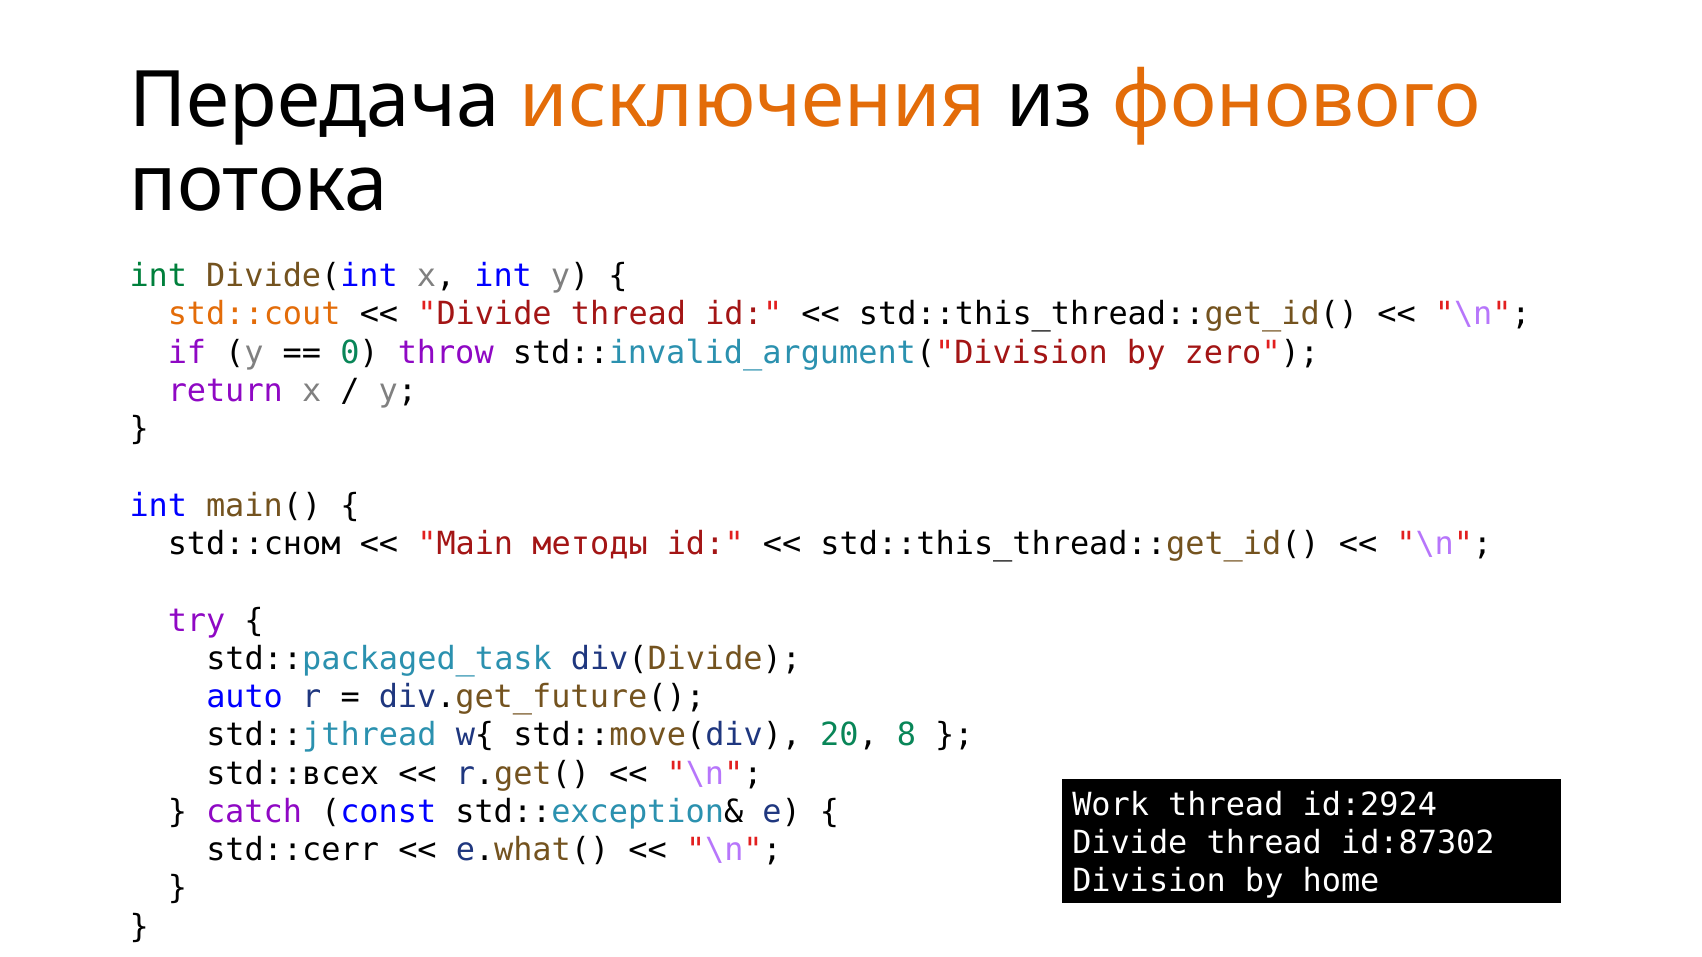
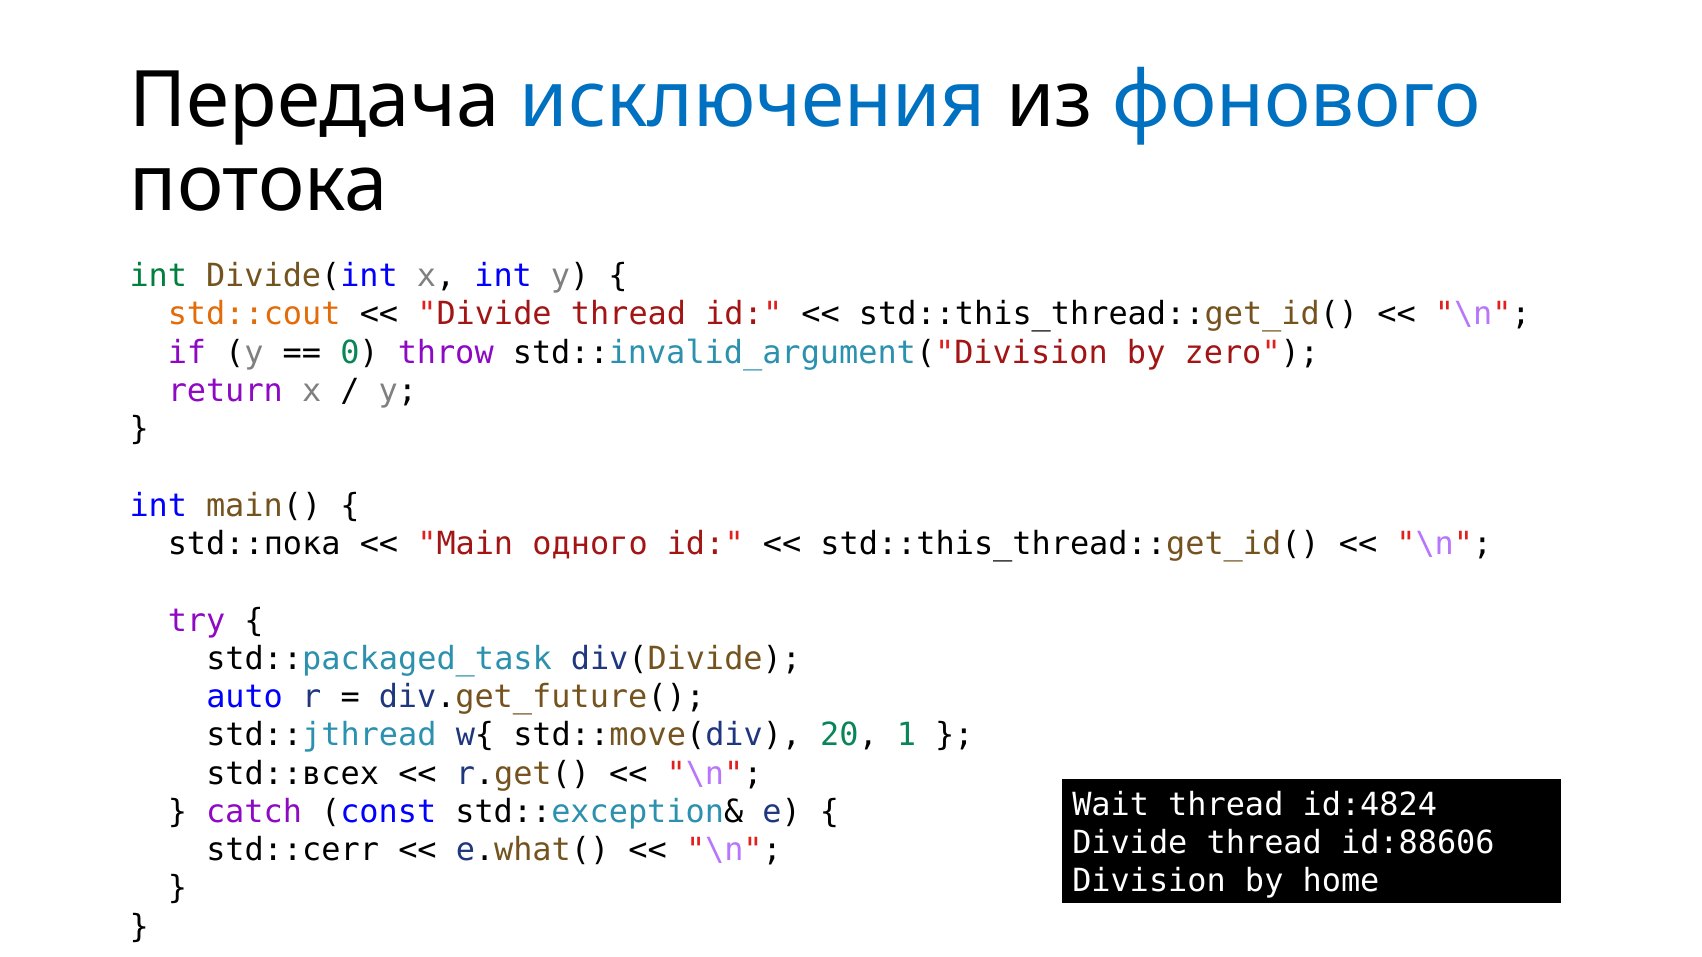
исключения colour: orange -> blue
фонового colour: orange -> blue
std::сном: std::сном -> std::пока
методы: методы -> одного
8: 8 -> 1
Work: Work -> Wait
id:2924: id:2924 -> id:4824
id:87302: id:87302 -> id:88606
